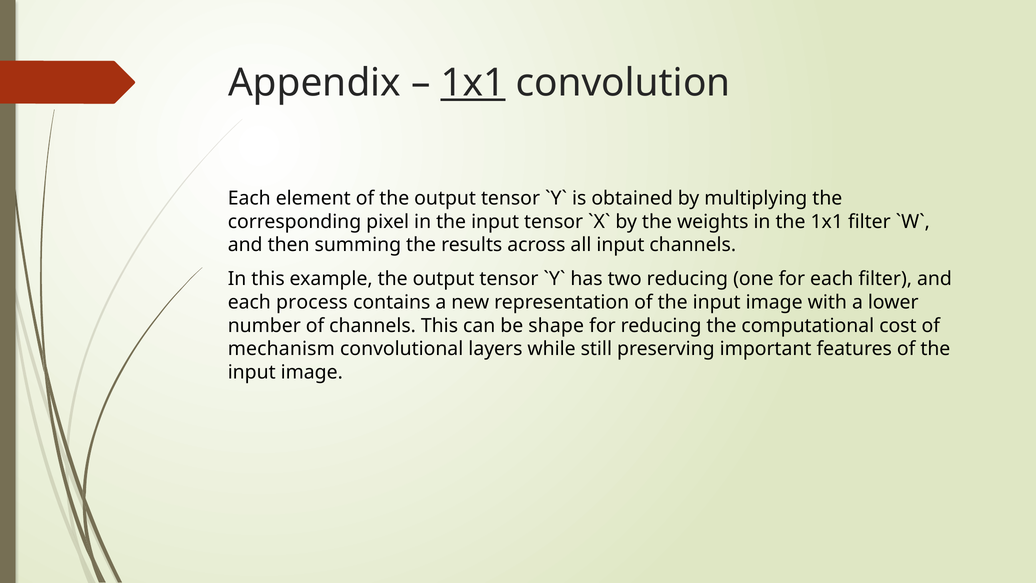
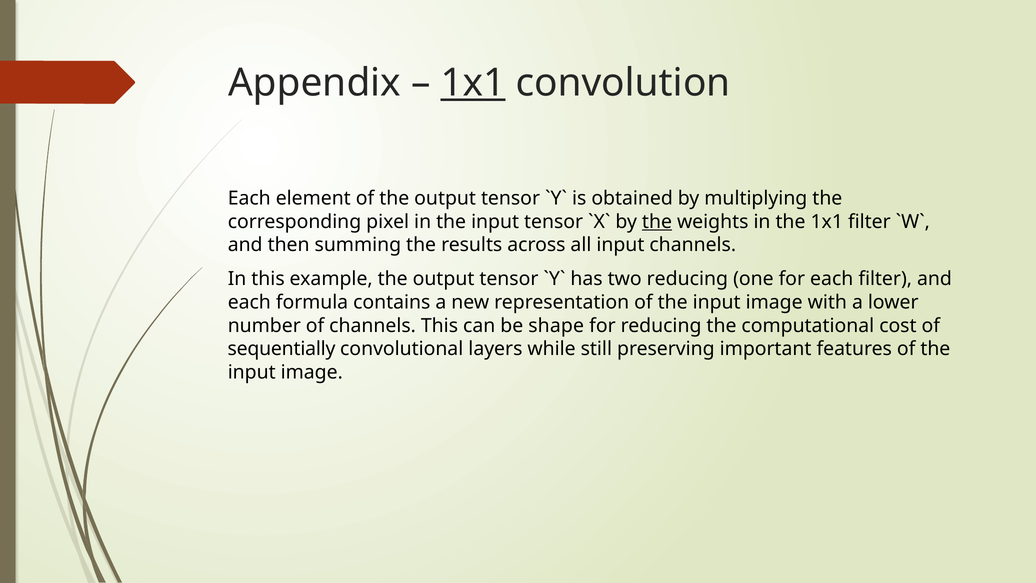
the at (657, 222) underline: none -> present
process: process -> formula
mechanism: mechanism -> sequentially
